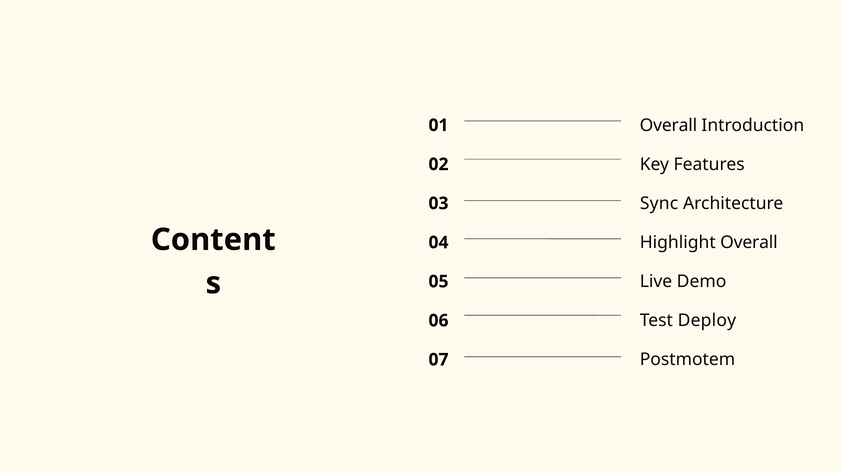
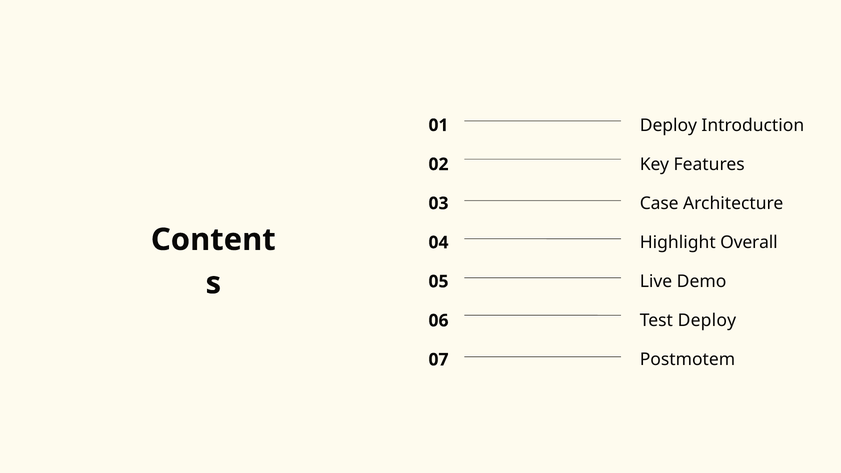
Overall at (668, 125): Overall -> Deploy
Sync: Sync -> Case
